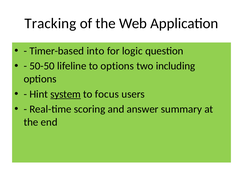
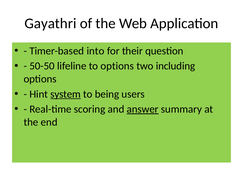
Tracking: Tracking -> Gayathri
logic: logic -> their
focus: focus -> being
answer underline: none -> present
